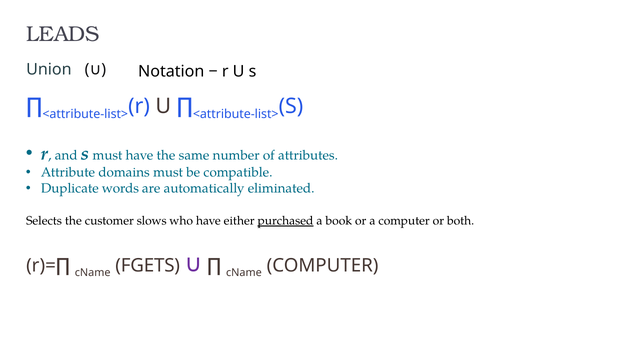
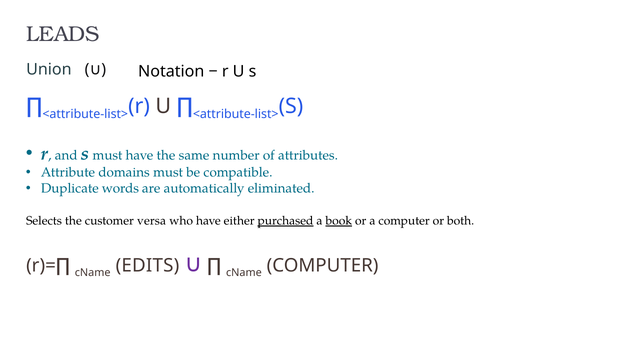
slows: slows -> versa
book underline: none -> present
FGETS: FGETS -> EDITS
